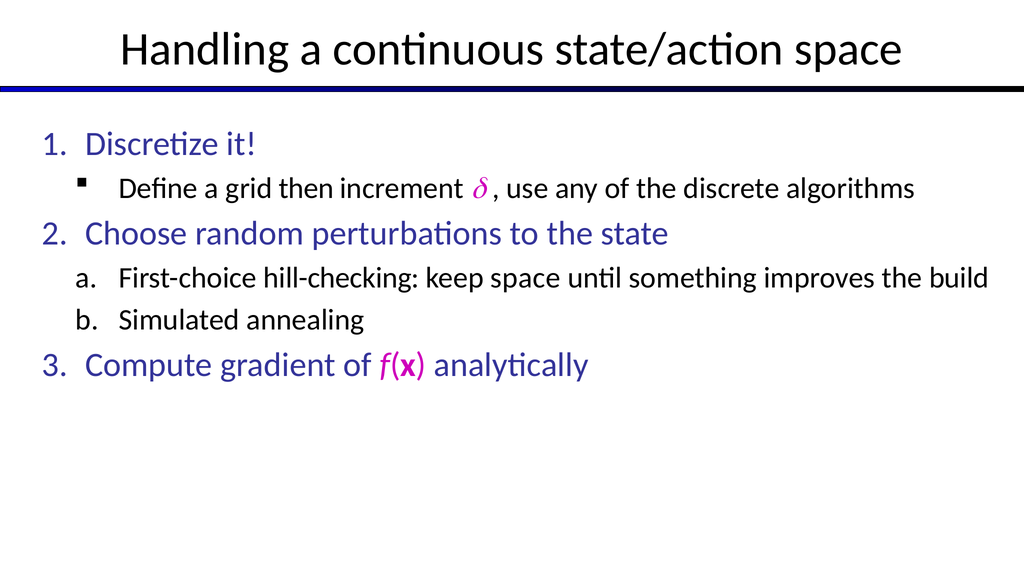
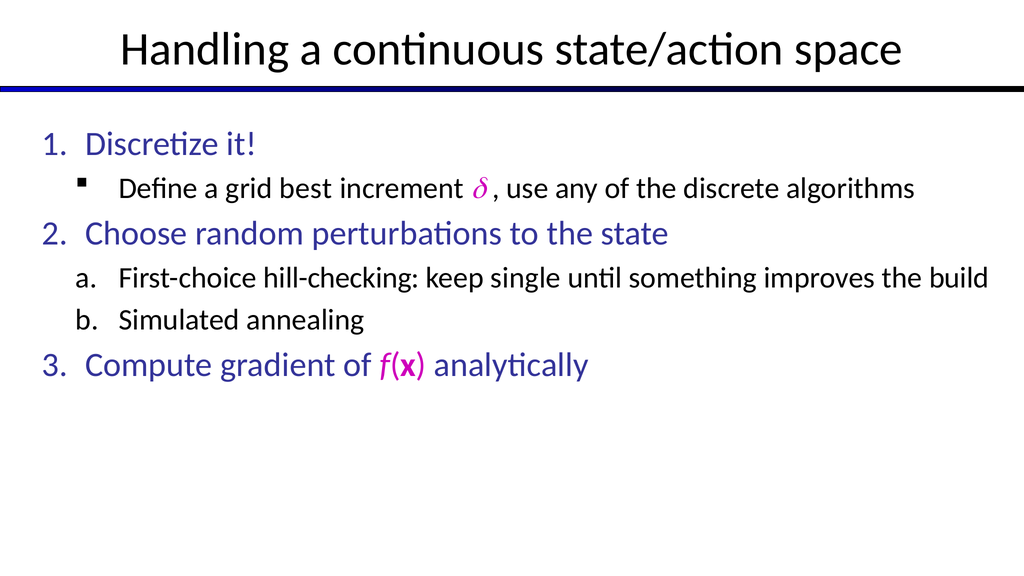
then: then -> best
keep space: space -> single
